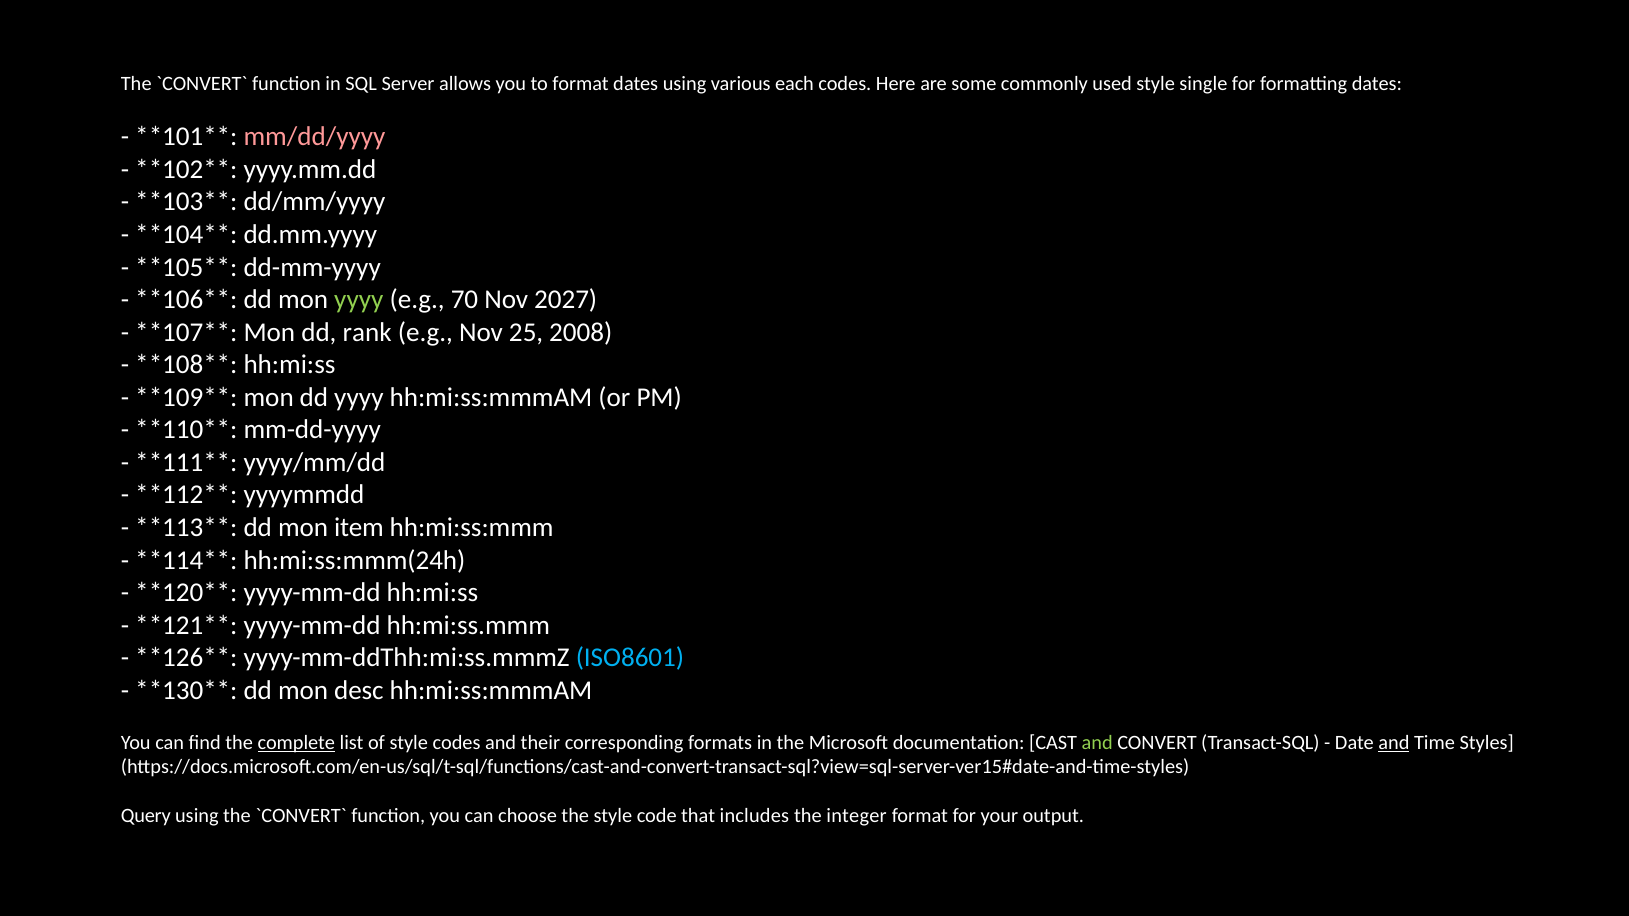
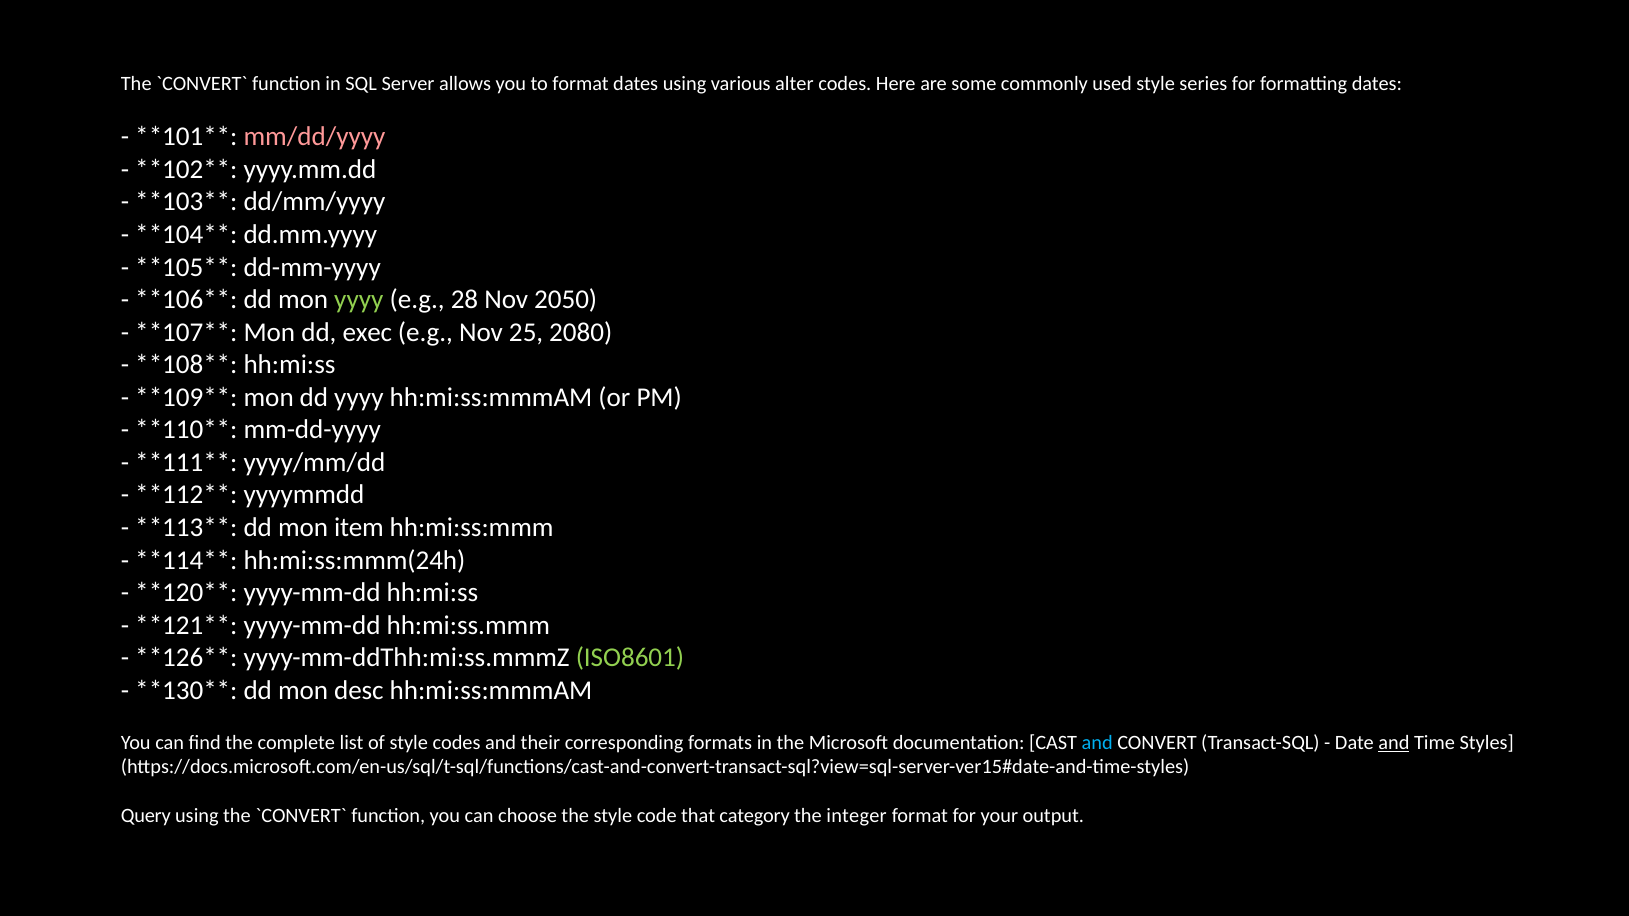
each: each -> alter
single: single -> series
70: 70 -> 28
2027: 2027 -> 2050
rank: rank -> exec
2008: 2008 -> 2080
ISO8601 colour: light blue -> light green
complete underline: present -> none
and at (1097, 743) colour: light green -> light blue
includes: includes -> category
